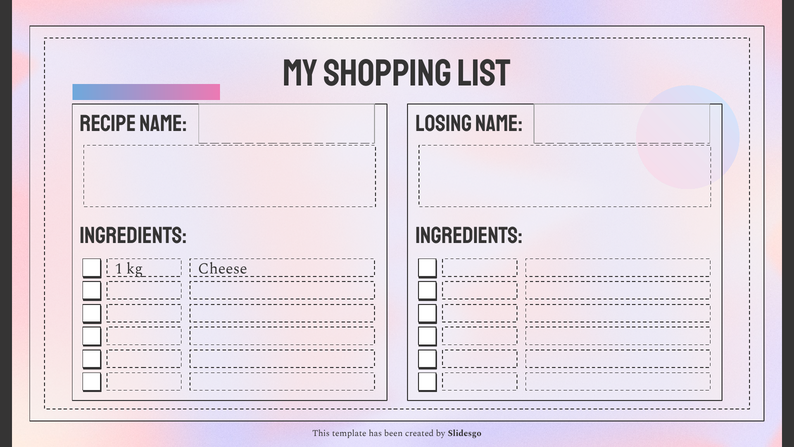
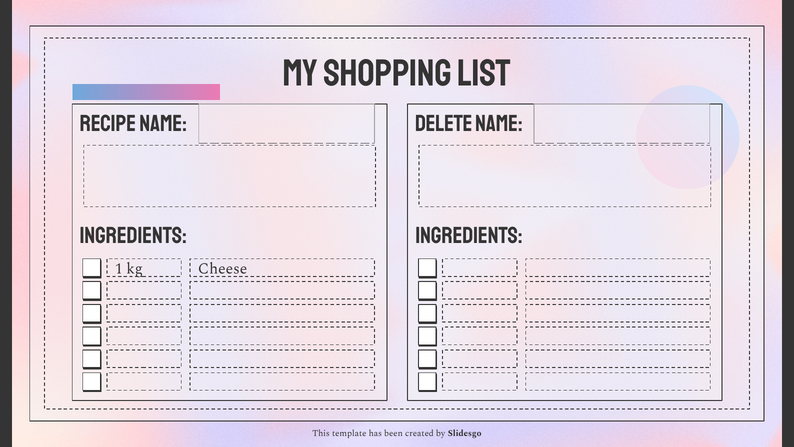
Losing: Losing -> Delete
